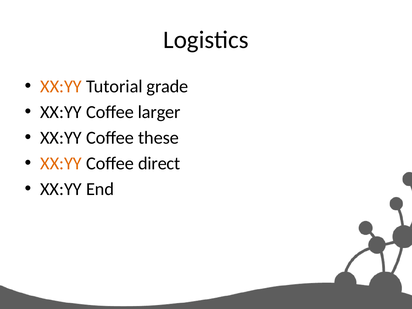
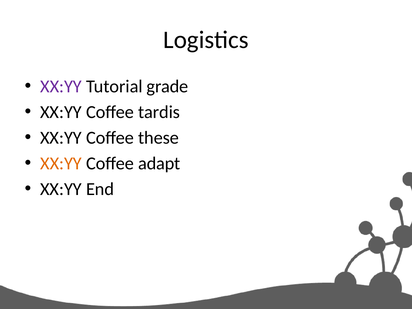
XX:YY at (61, 86) colour: orange -> purple
larger: larger -> tardis
direct: direct -> adapt
